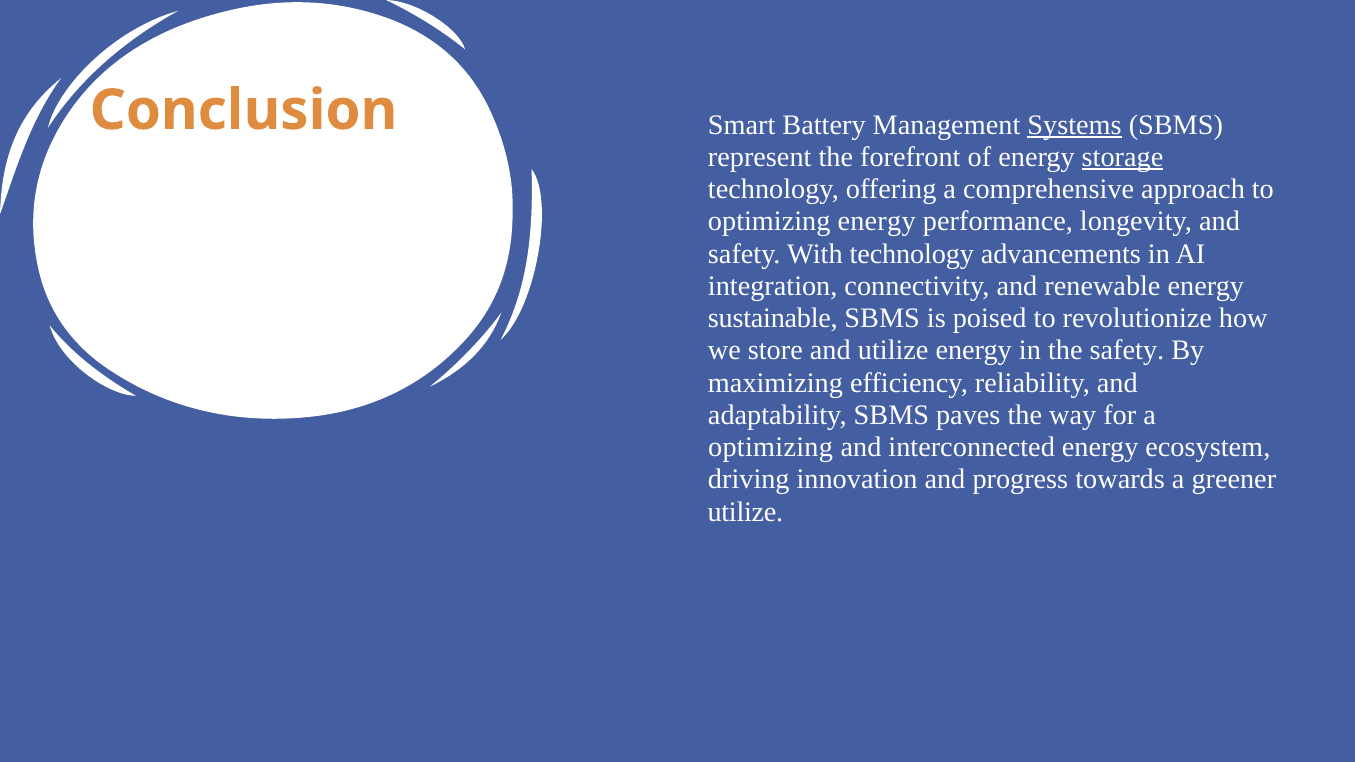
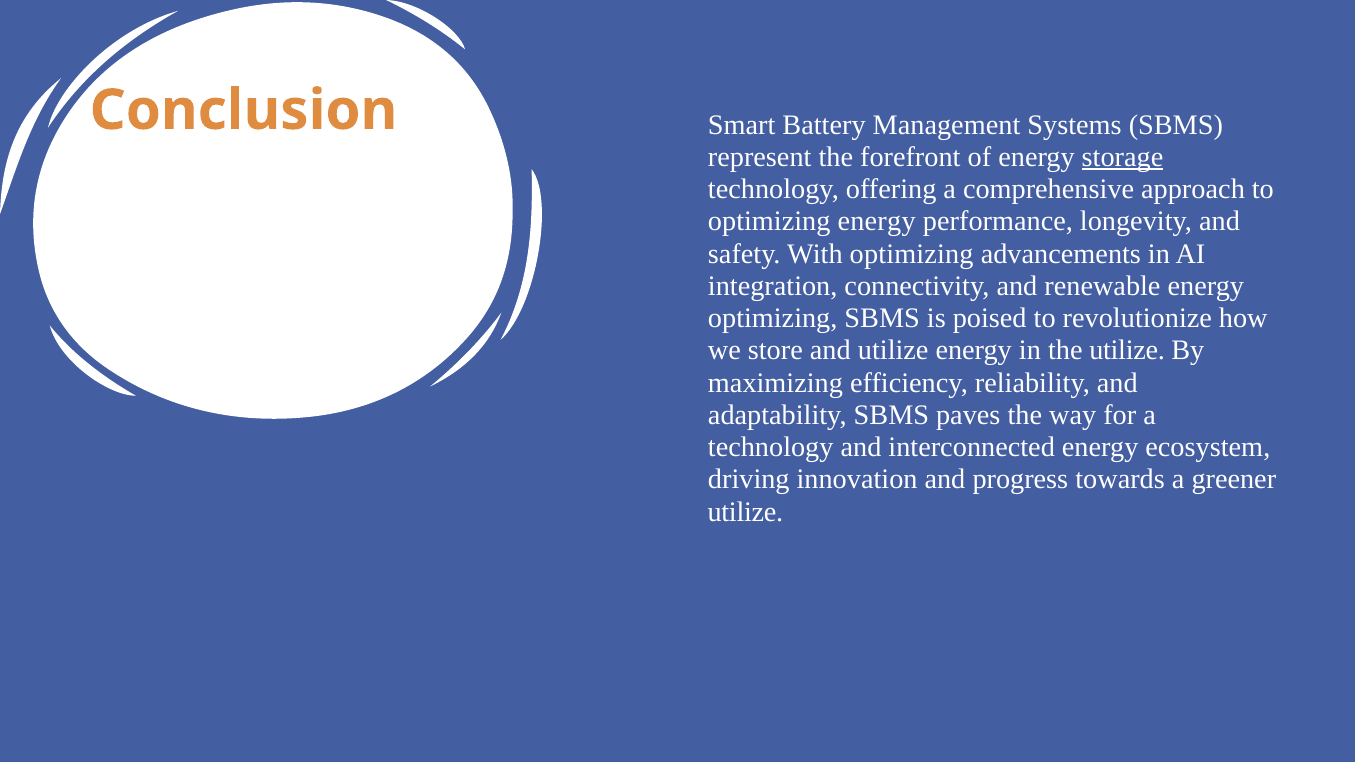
Systems underline: present -> none
With technology: technology -> optimizing
sustainable at (773, 318): sustainable -> optimizing
the safety: safety -> utilize
optimizing at (771, 447): optimizing -> technology
